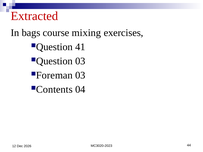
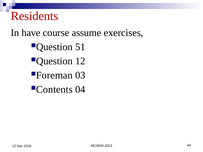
Extracted: Extracted -> Residents
bags: bags -> have
mixing: mixing -> assume
41: 41 -> 51
Question 03: 03 -> 12
